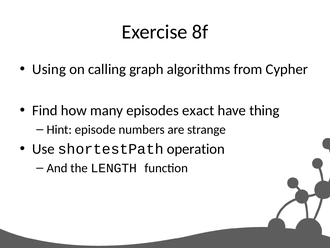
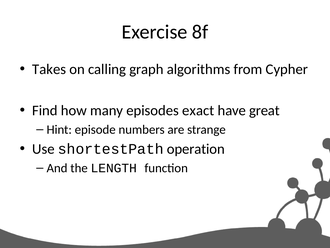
Using: Using -> Takes
thing: thing -> great
